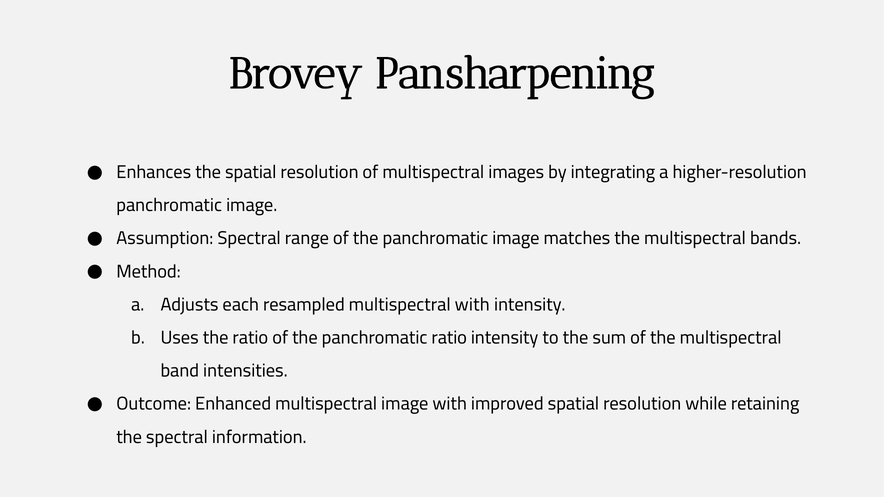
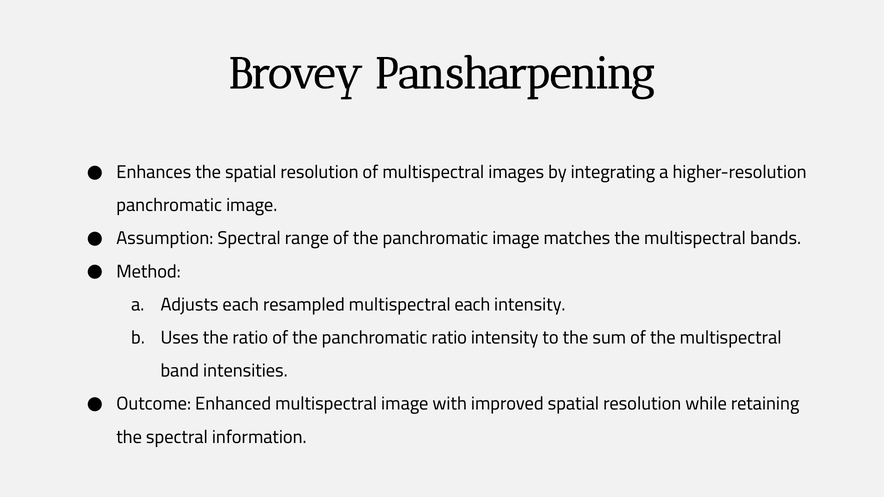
multispectral with: with -> each
